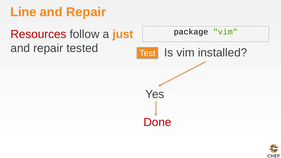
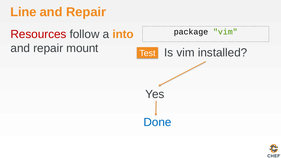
just: just -> into
tested: tested -> mount
Done colour: red -> blue
